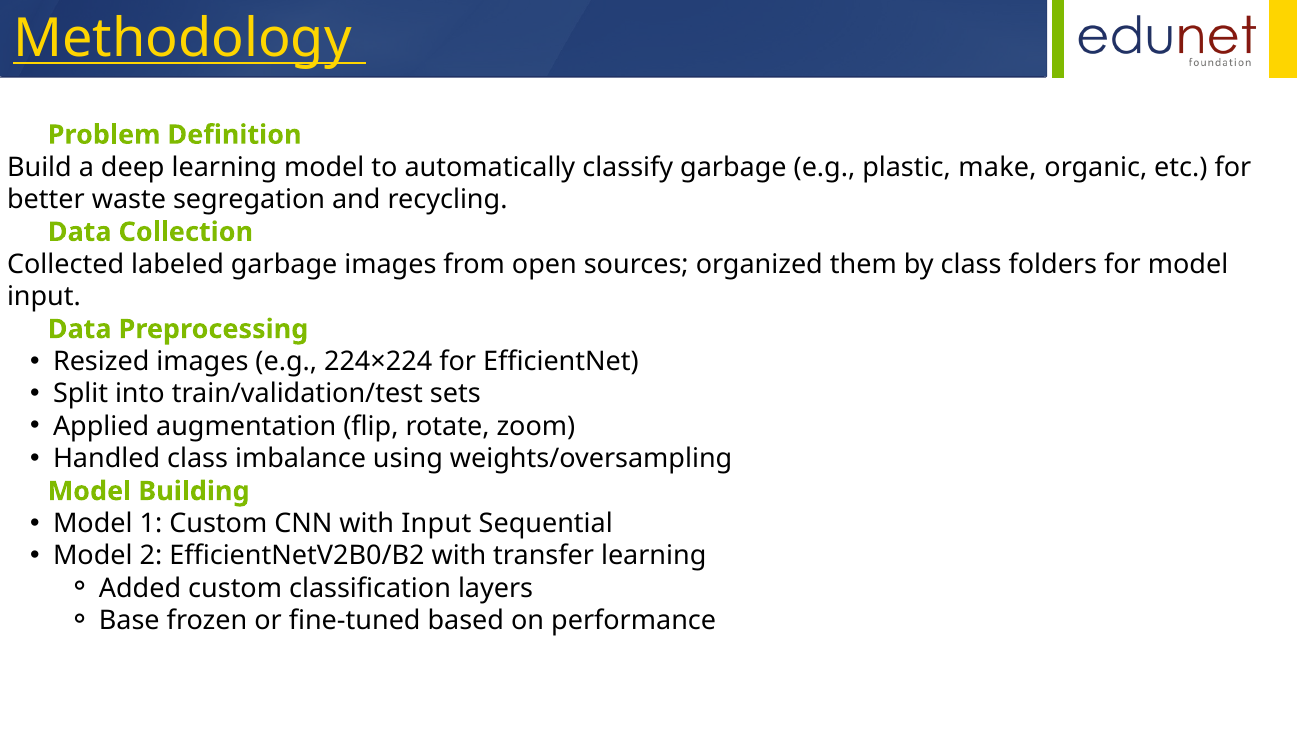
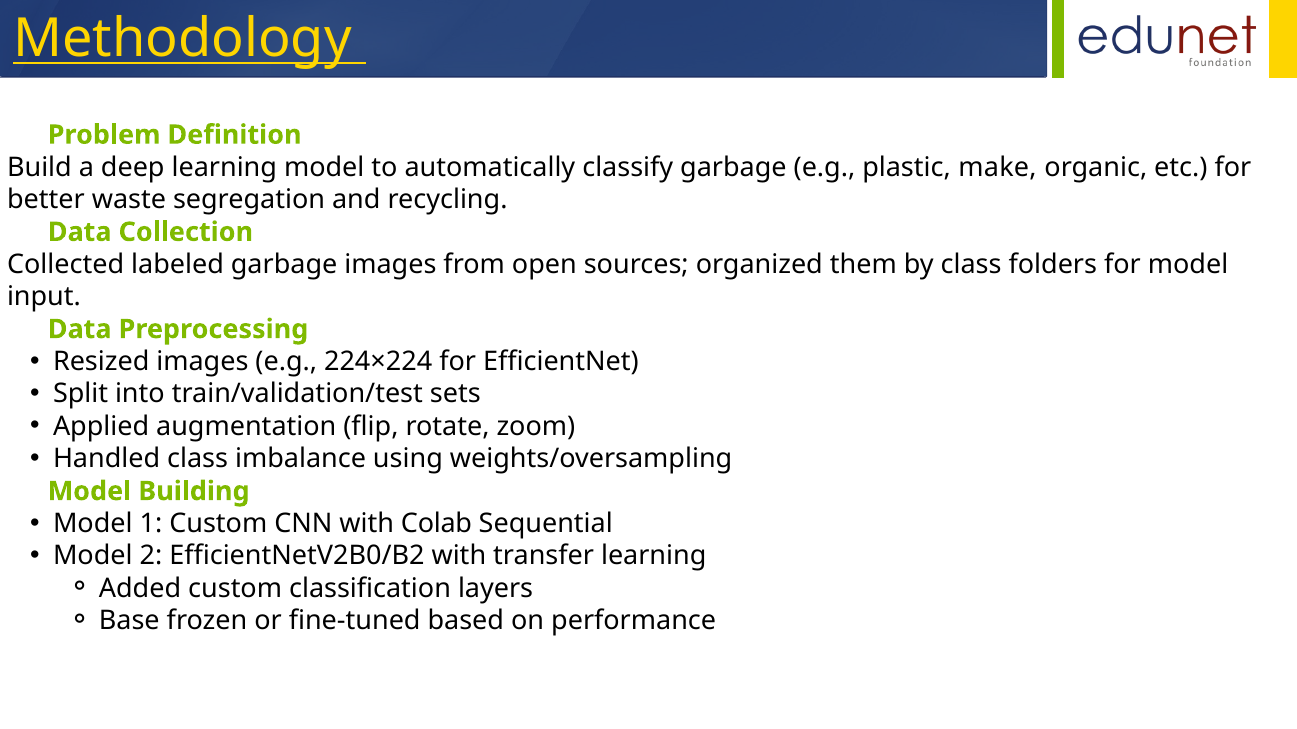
with Input: Input -> Colab
